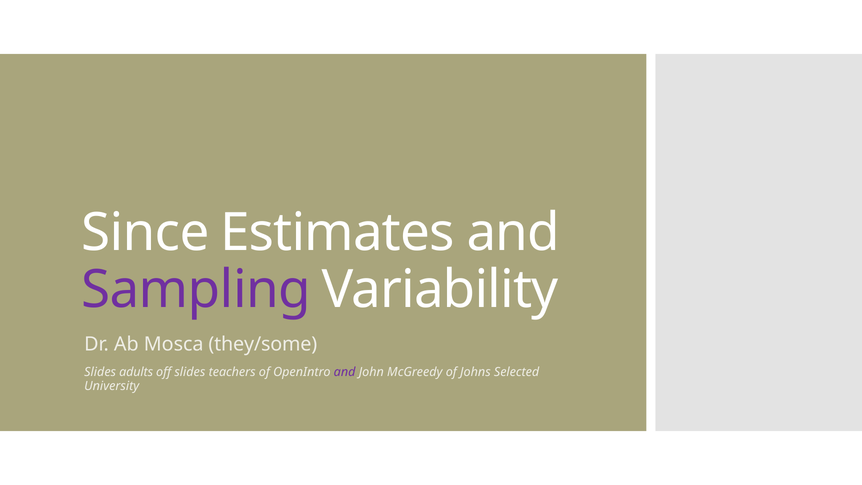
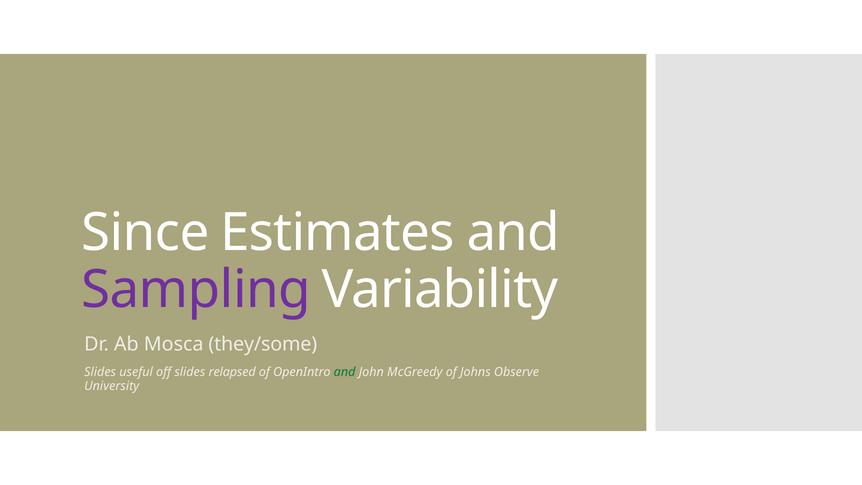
adults: adults -> useful
teachers: teachers -> relapsed
and at (345, 372) colour: purple -> green
Selected: Selected -> Observe
